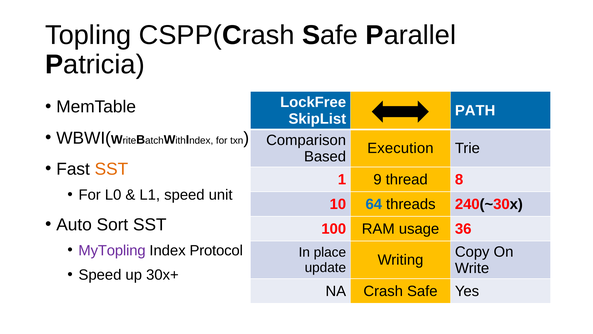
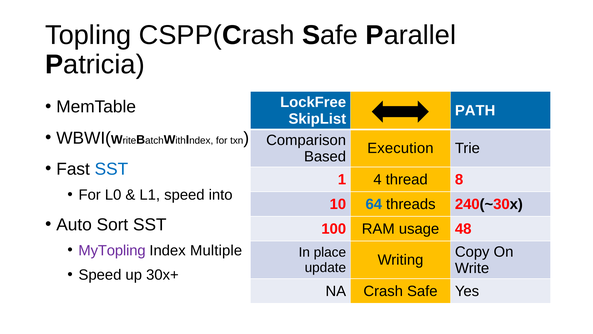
SST at (111, 169) colour: orange -> blue
9: 9 -> 4
unit: unit -> into
36: 36 -> 48
Protocol: Protocol -> Multiple
